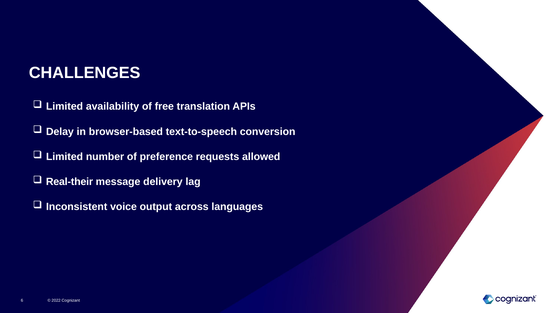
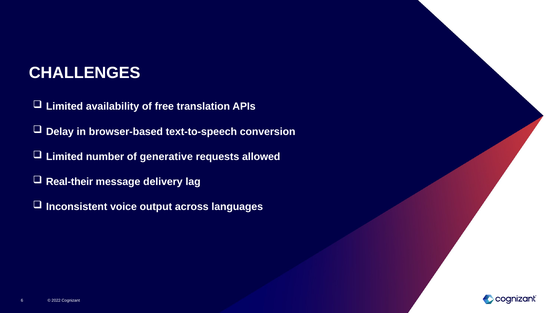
preference: preference -> generative
